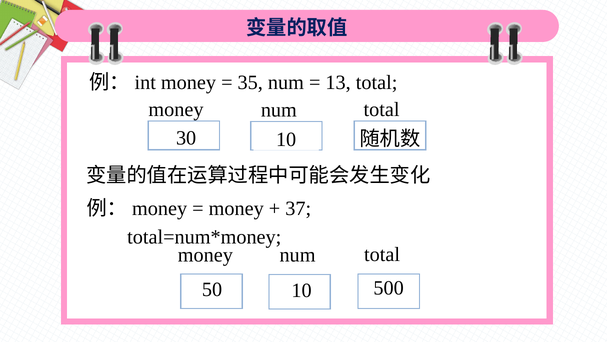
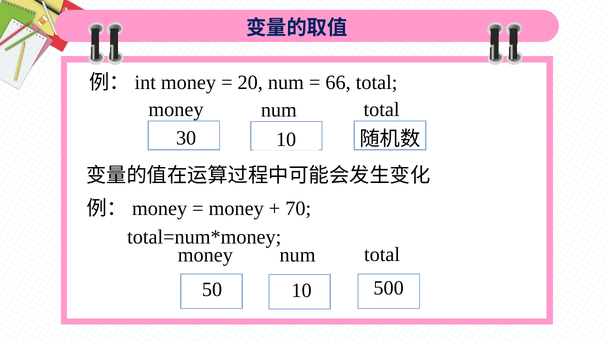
35: 35 -> 20
13: 13 -> 66
37: 37 -> 70
